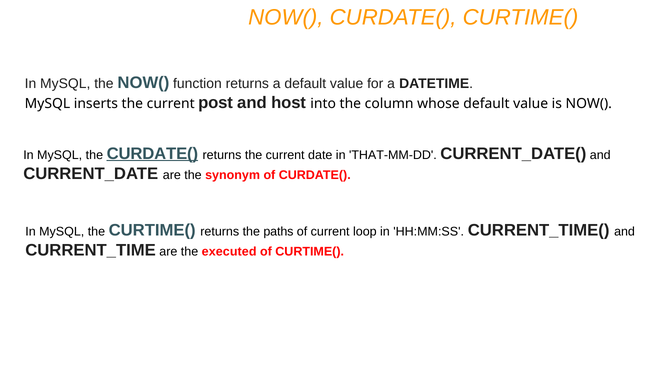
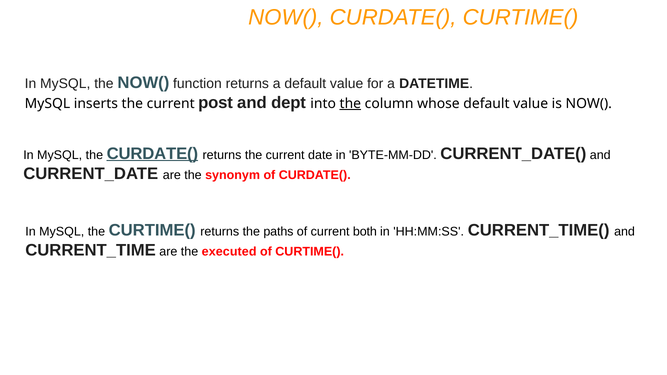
host: host -> dept
the at (350, 104) underline: none -> present
THAT-MM-DD: THAT-MM-DD -> BYTE-MM-DD
loop: loop -> both
